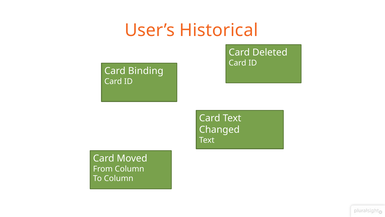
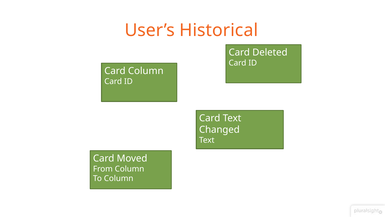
Card Binding: Binding -> Column
